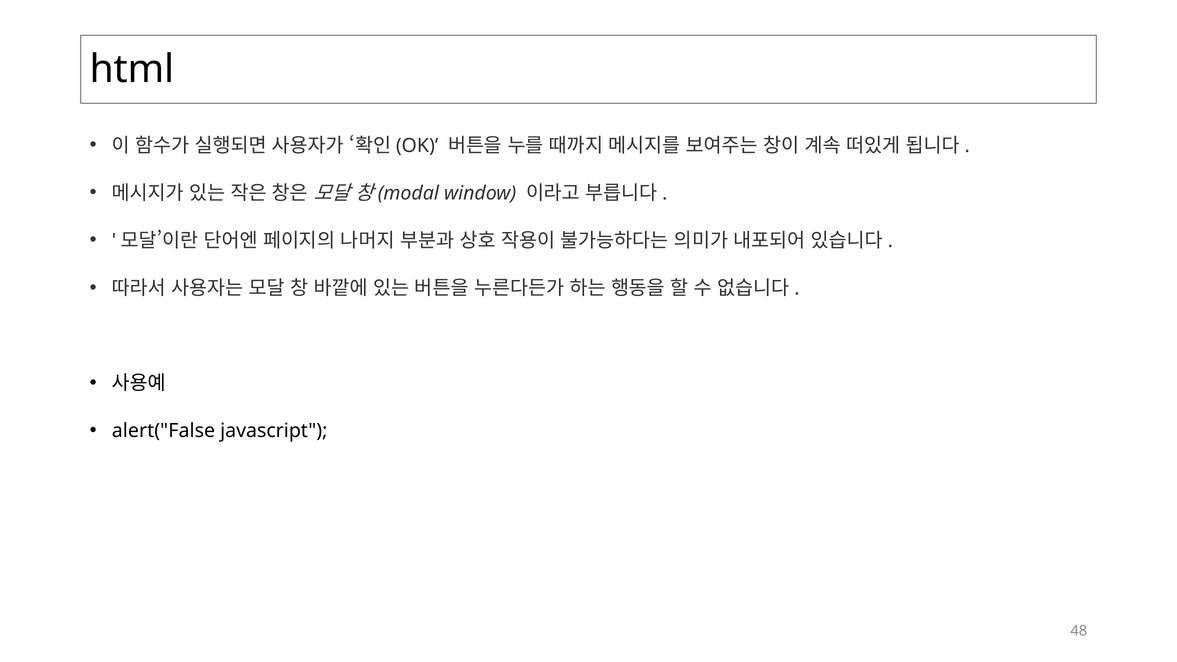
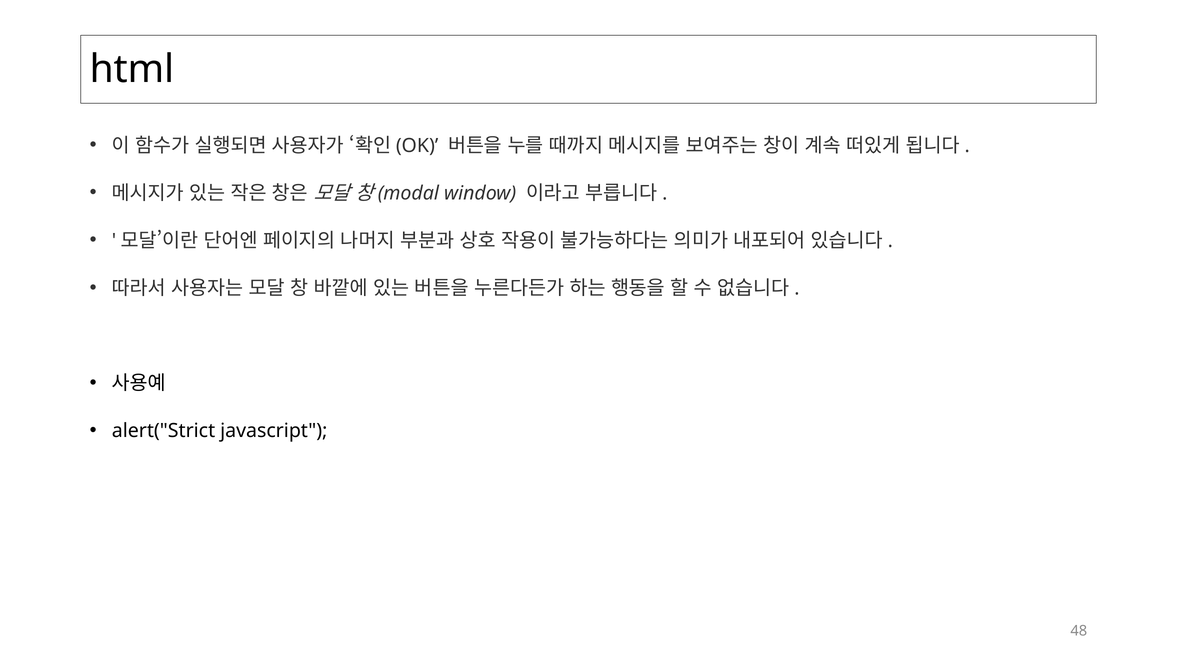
alert("False: alert("False -> alert("Strict
